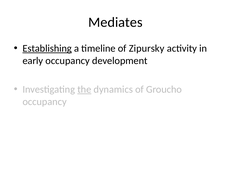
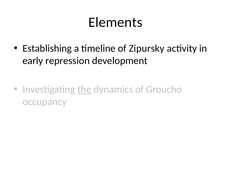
Mediates: Mediates -> Elements
Establishing underline: present -> none
early occupancy: occupancy -> repression
